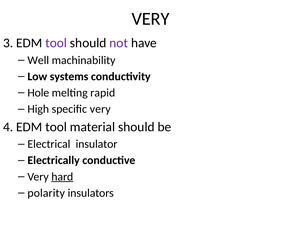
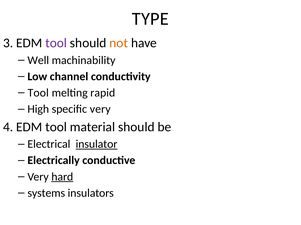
VERY at (151, 19): VERY -> TYPE
not colour: purple -> orange
systems: systems -> channel
Hole at (38, 93): Hole -> Tool
insulator underline: none -> present
polarity: polarity -> systems
